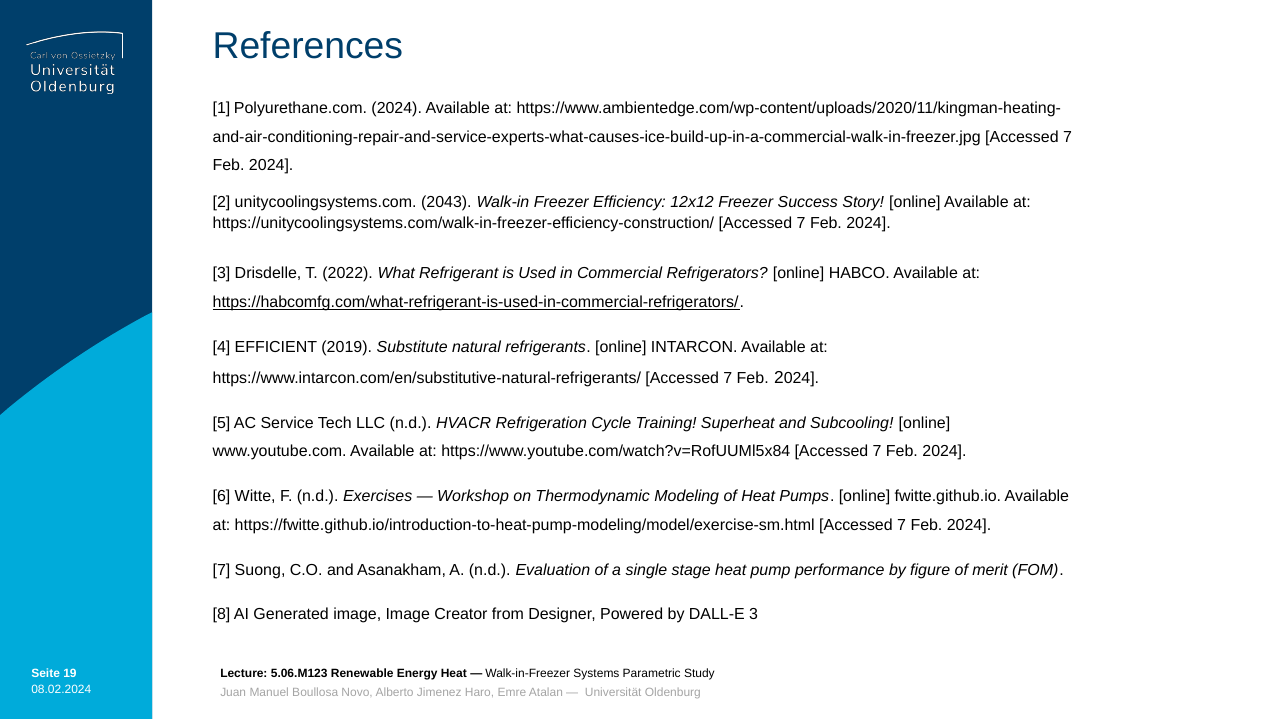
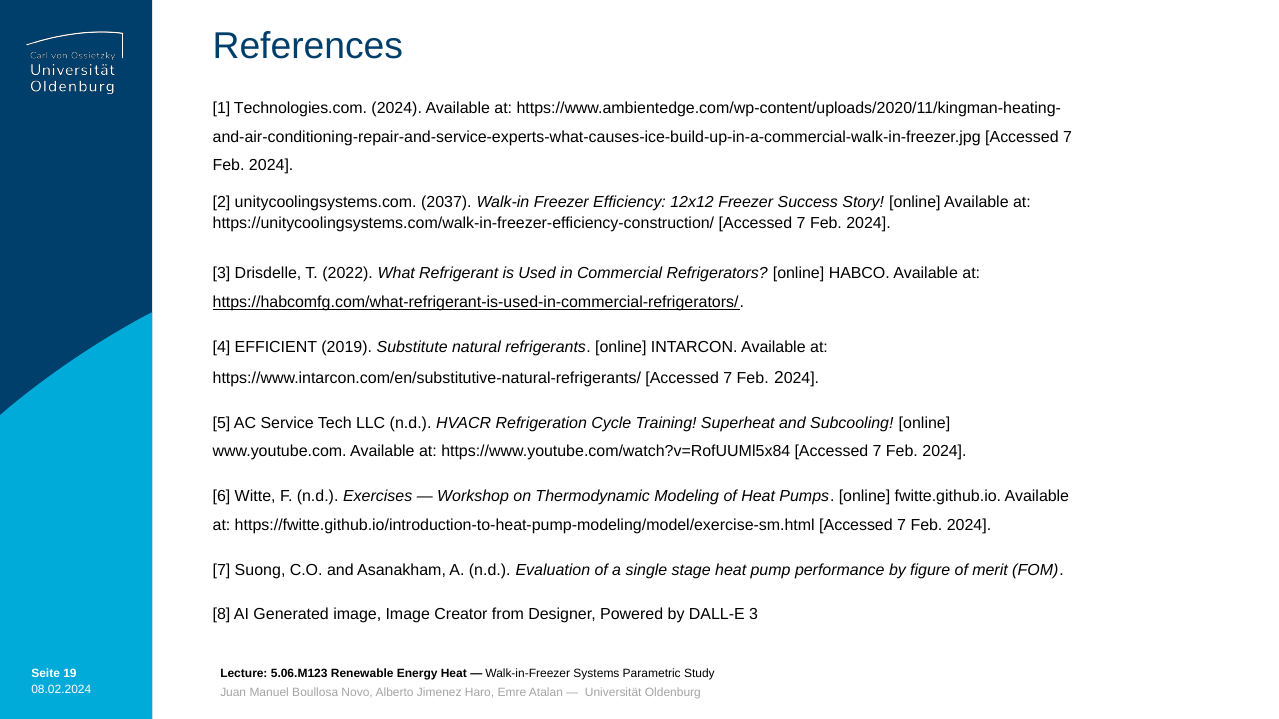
Polyurethane.com: Polyurethane.com -> Technologies.com
2043: 2043 -> 2037
